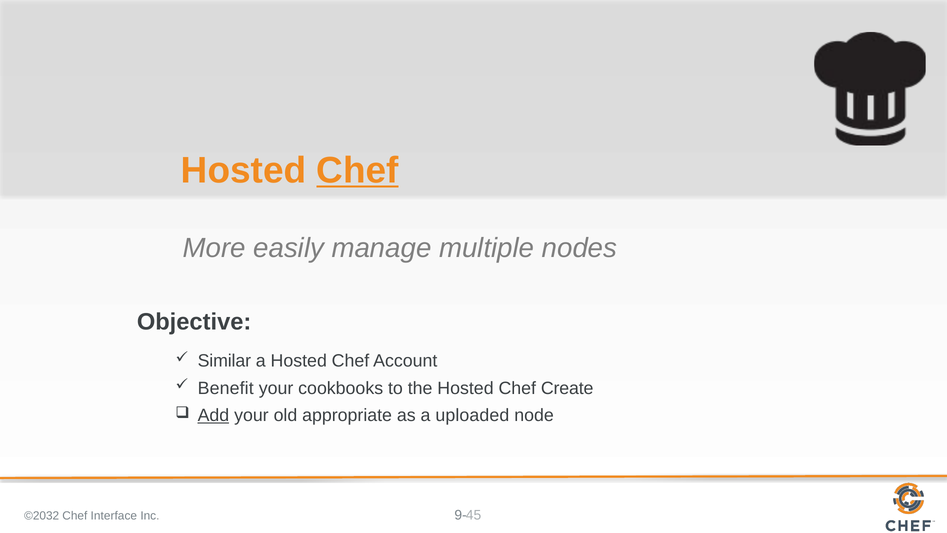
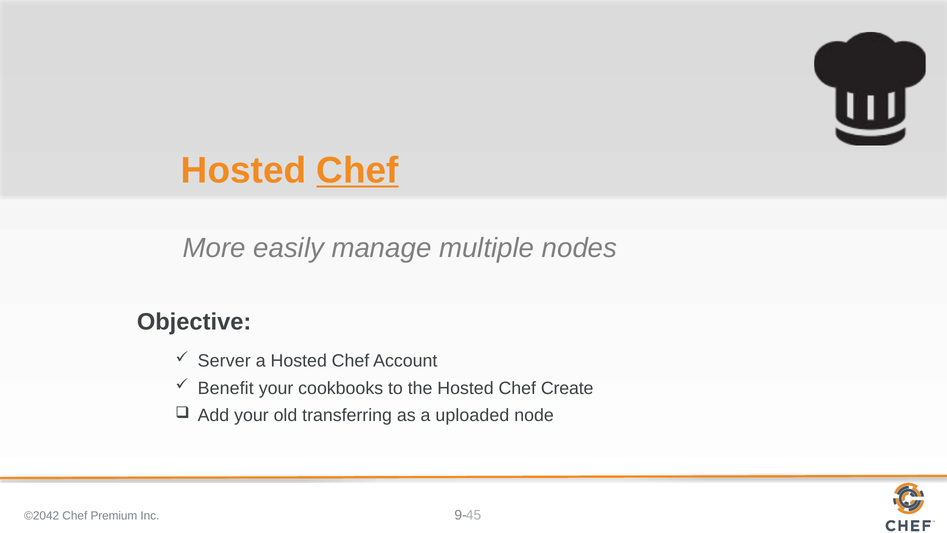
Similar: Similar -> Server
Add underline: present -> none
appropriate: appropriate -> transferring
©2032: ©2032 -> ©2042
Interface: Interface -> Premium
